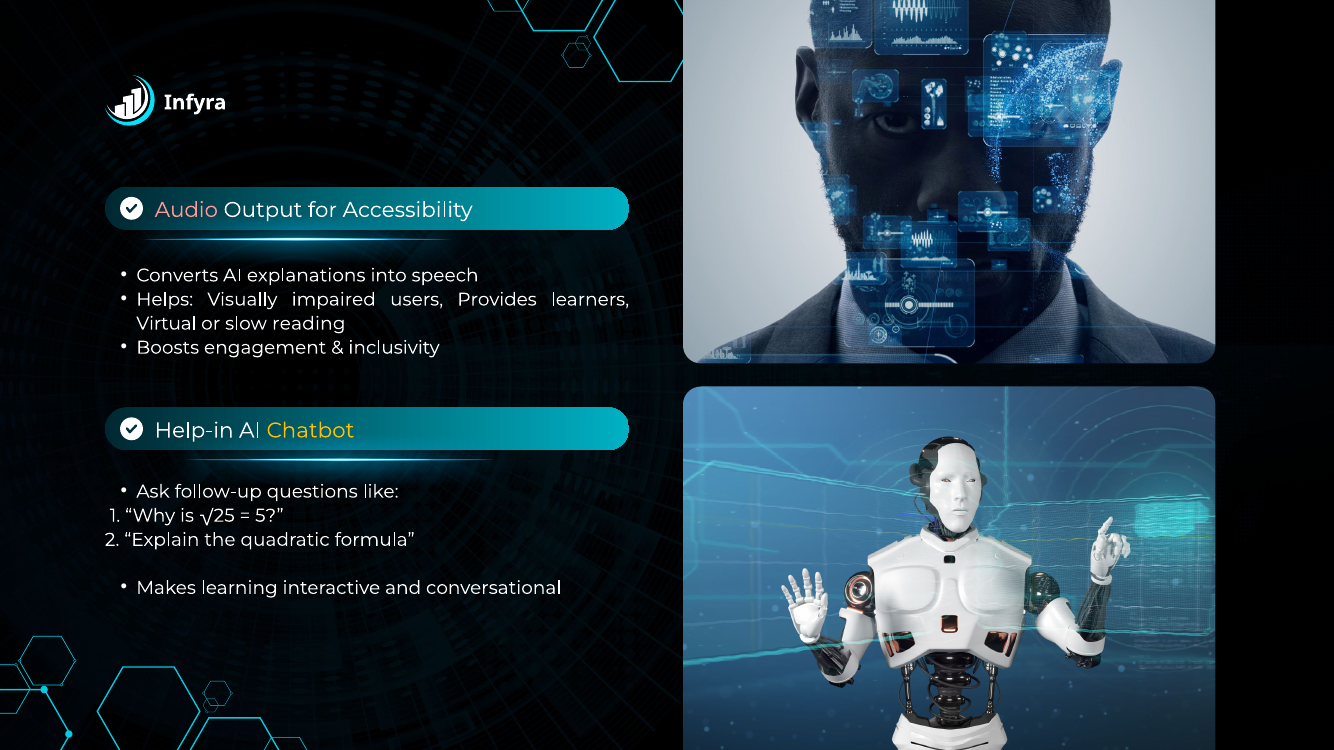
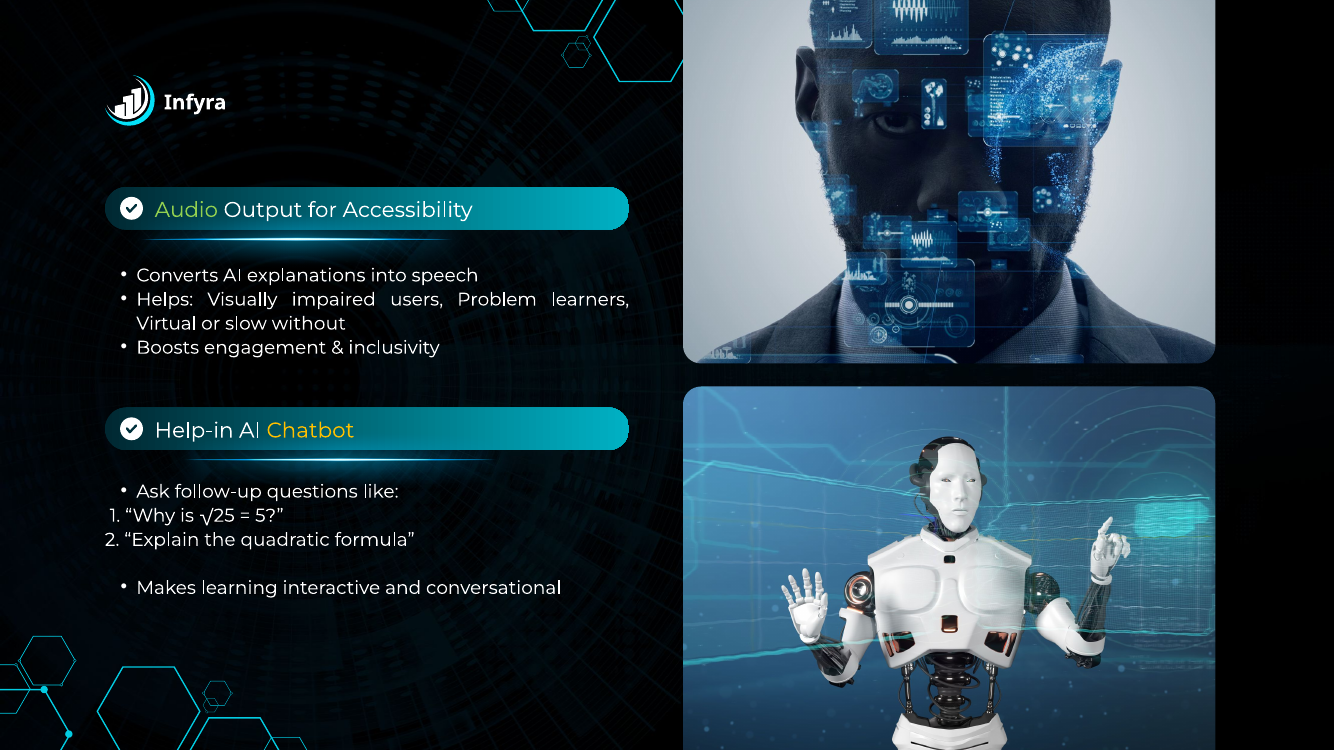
Audio colour: pink -> light green
Provides: Provides -> Problem
reading: reading -> without
